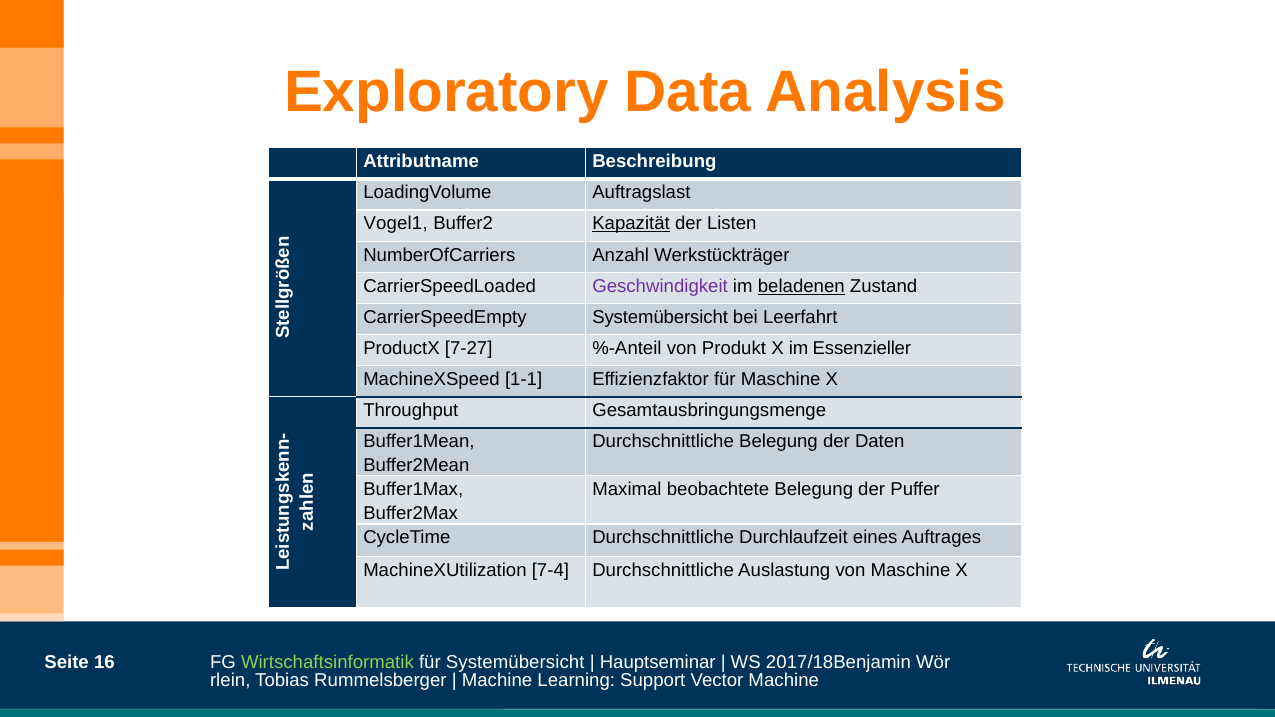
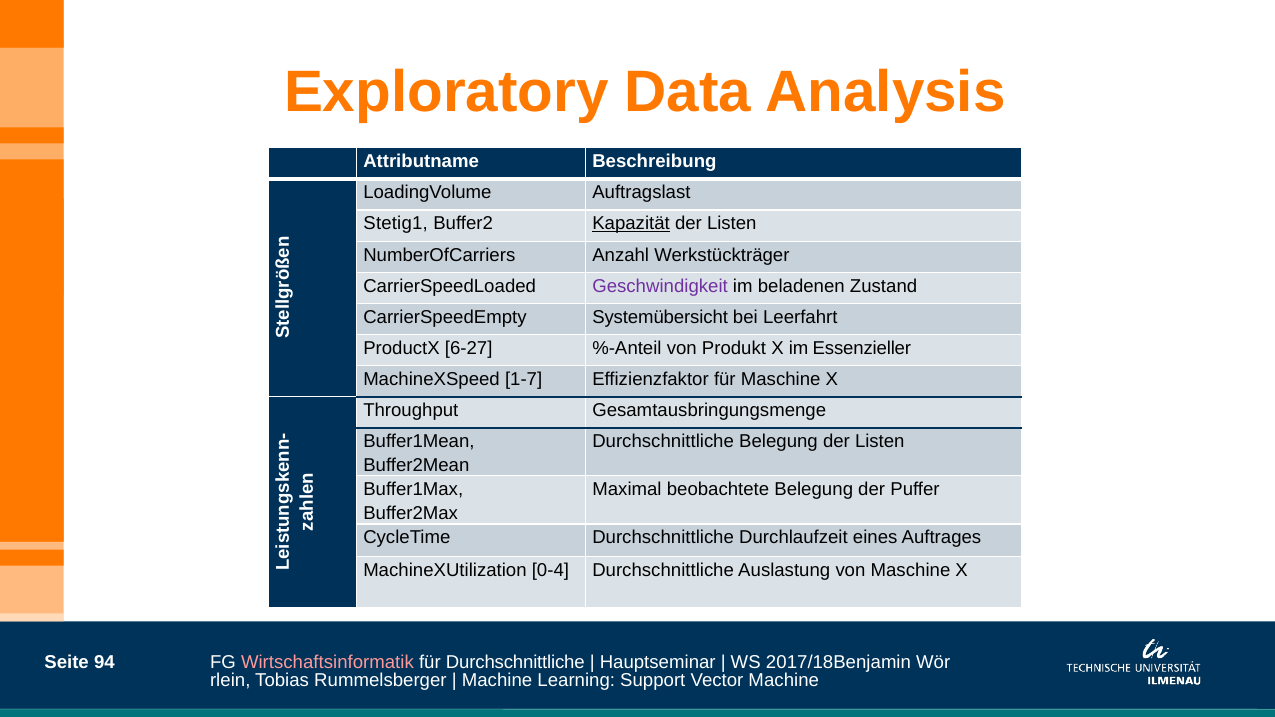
Vogel1: Vogel1 -> Stetig1
beladenen underline: present -> none
7-27: 7-27 -> 6-27
1-1: 1-1 -> 1-7
Belegung der Daten: Daten -> Listen
7-4: 7-4 -> 0-4
16: 16 -> 94
Wirtschaftsinformatik colour: light green -> pink
für Systemübersicht: Systemübersicht -> Durchschnittliche
